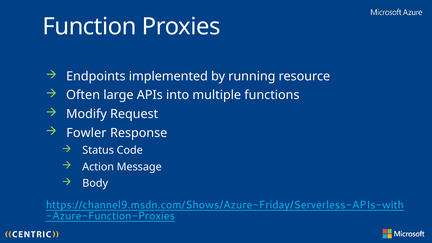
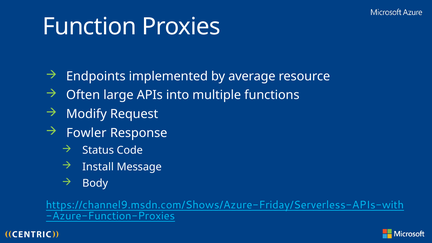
running: running -> average
Action: Action -> Install
